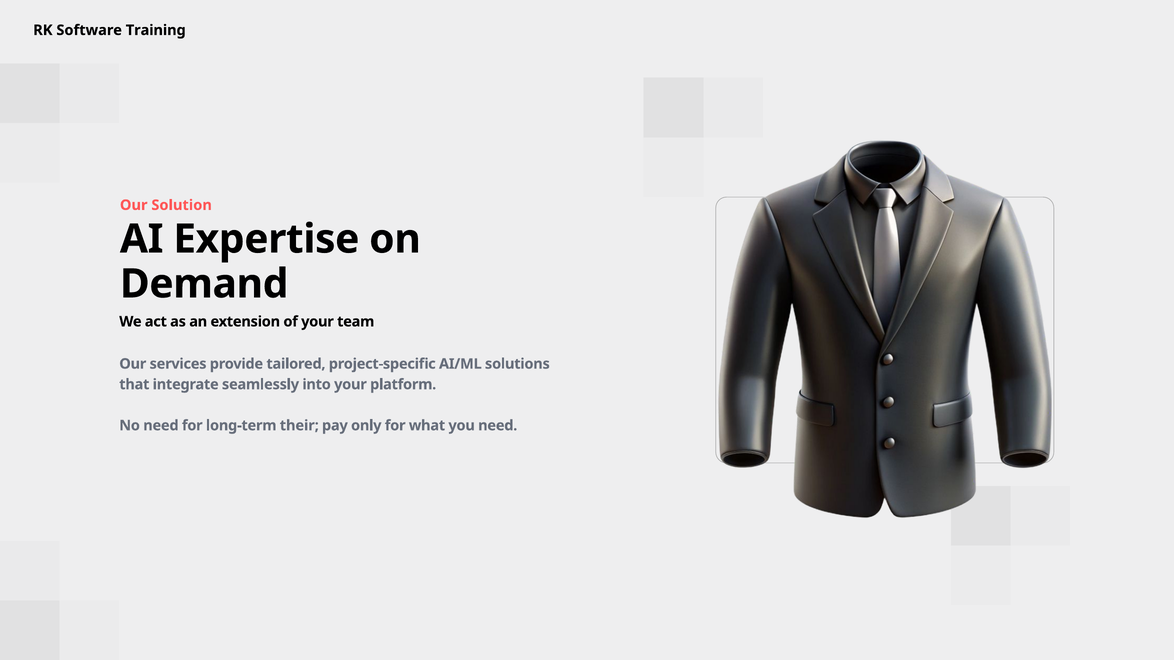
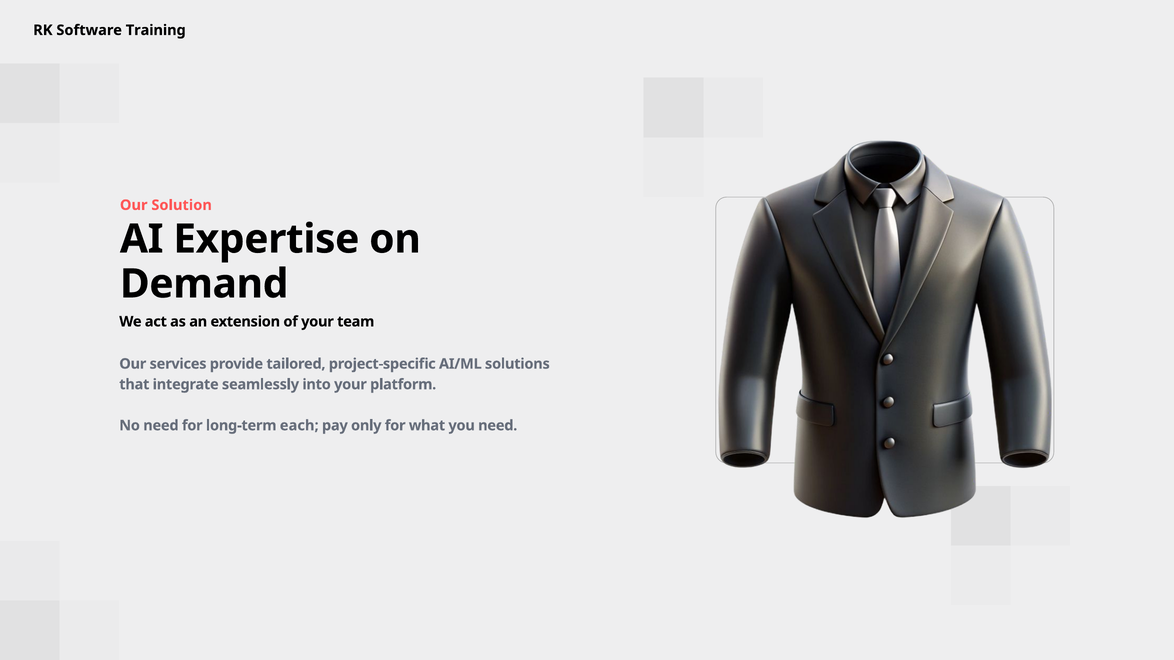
their: their -> each
